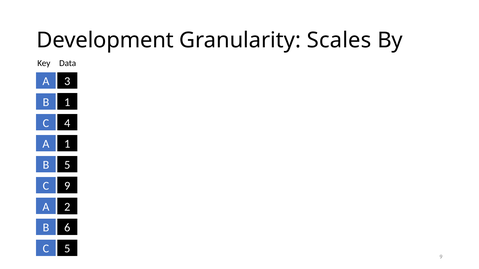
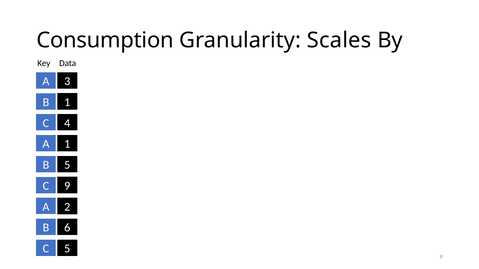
Development: Development -> Consumption
